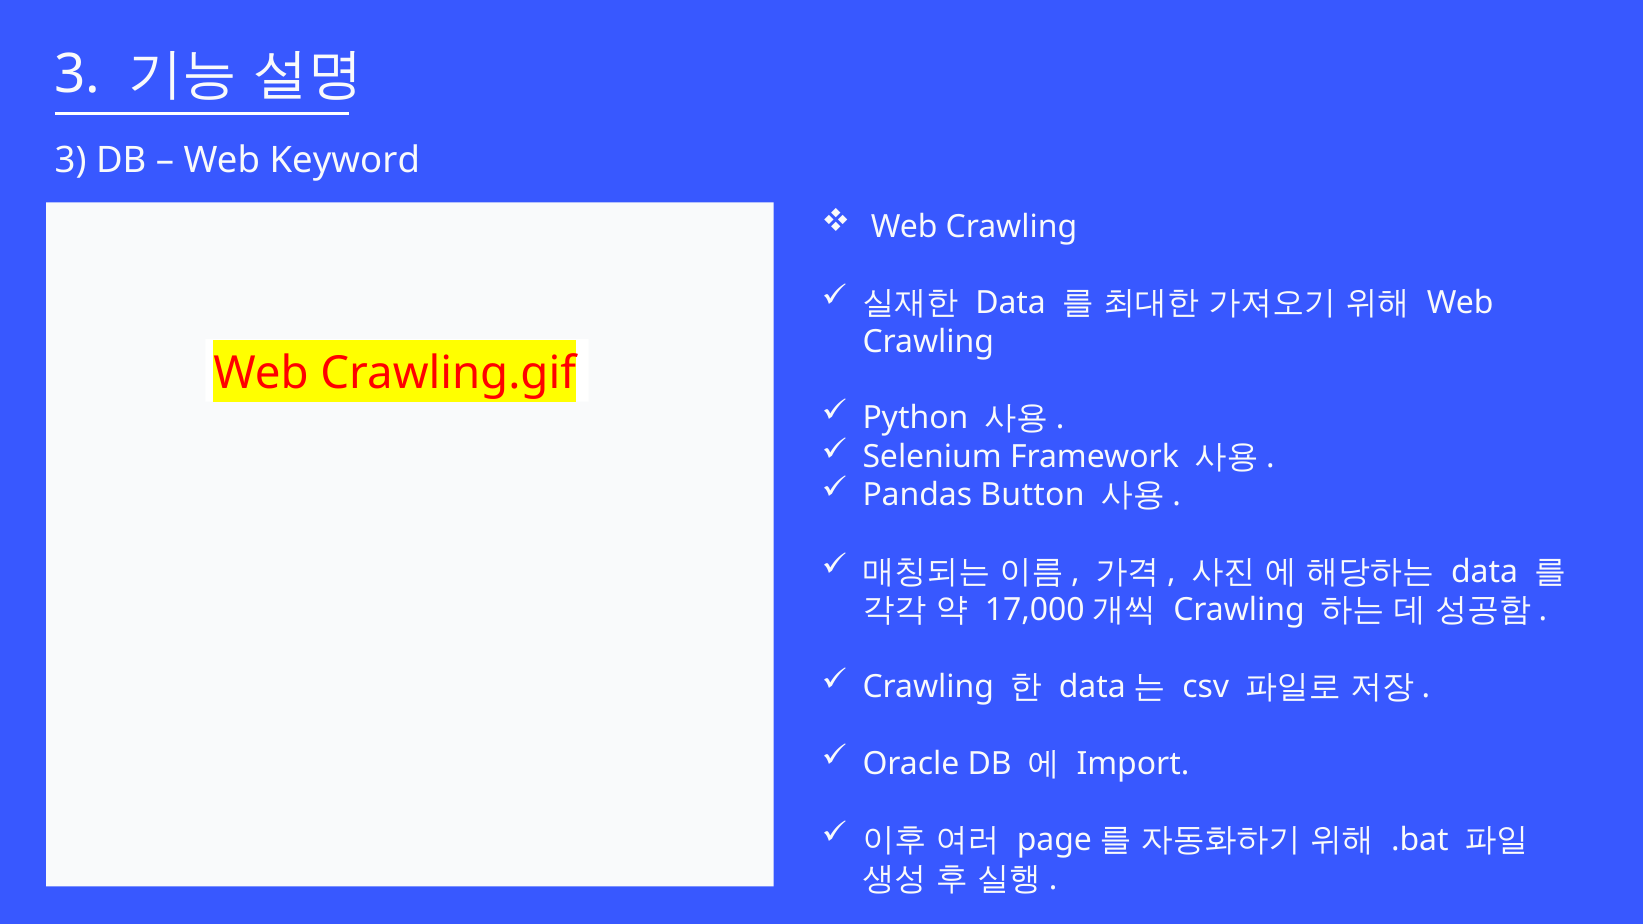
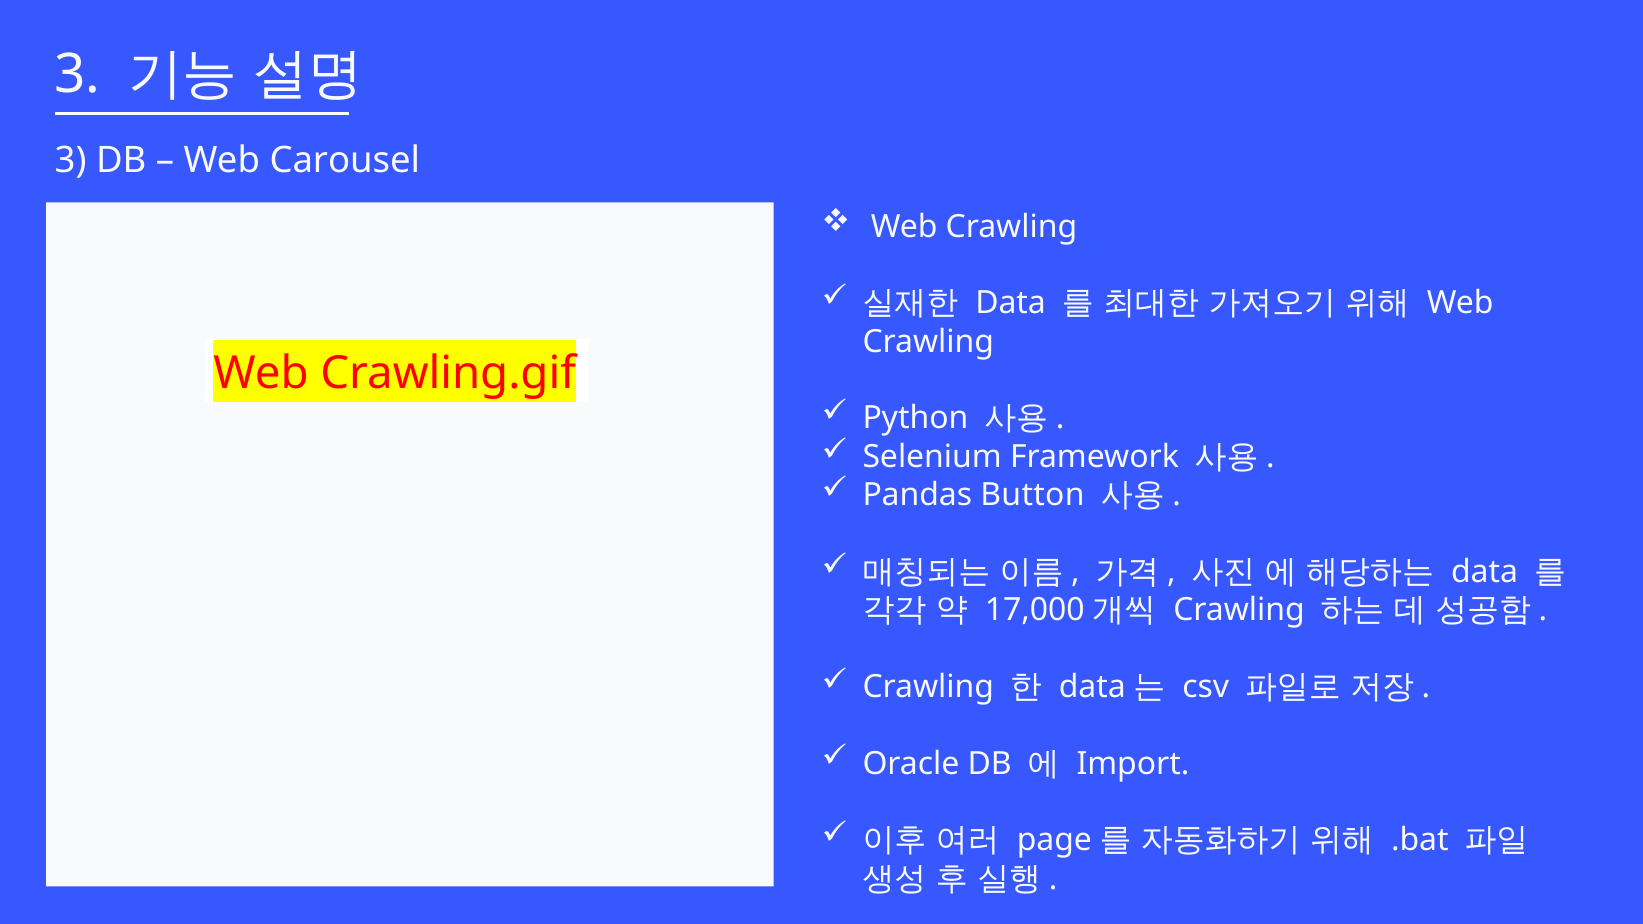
Keyword: Keyword -> Carousel
